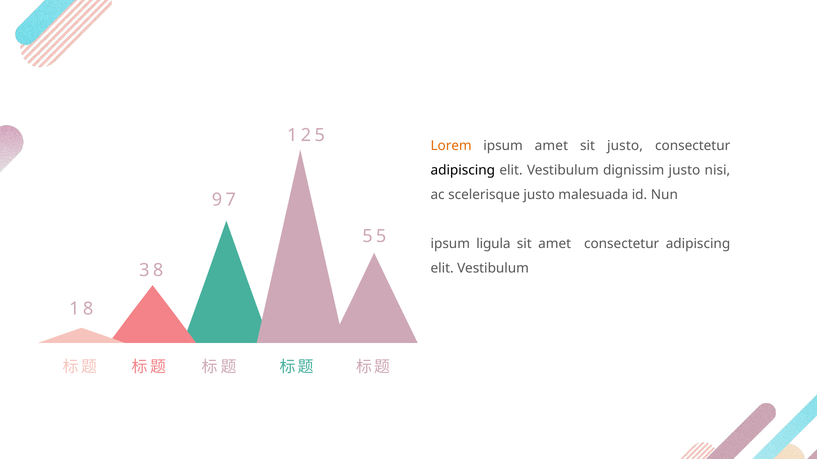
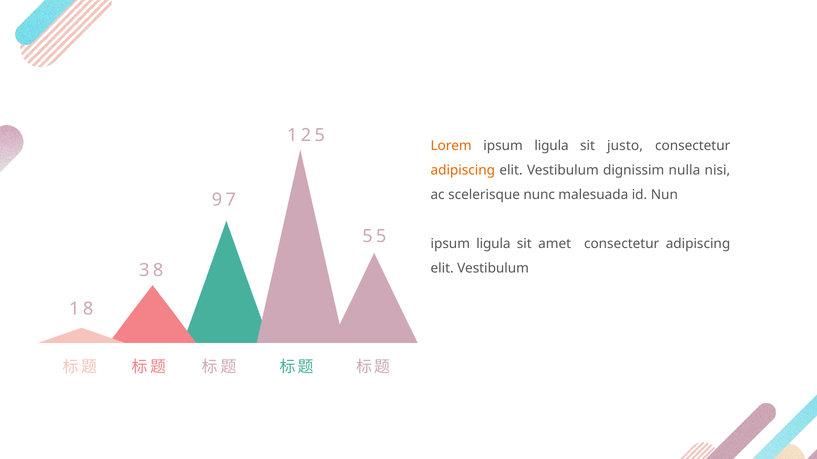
amet at (551, 146): amet -> ligula
adipiscing at (463, 171) colour: black -> orange
dignissim justo: justo -> nulla
scelerisque justo: justo -> nunc
